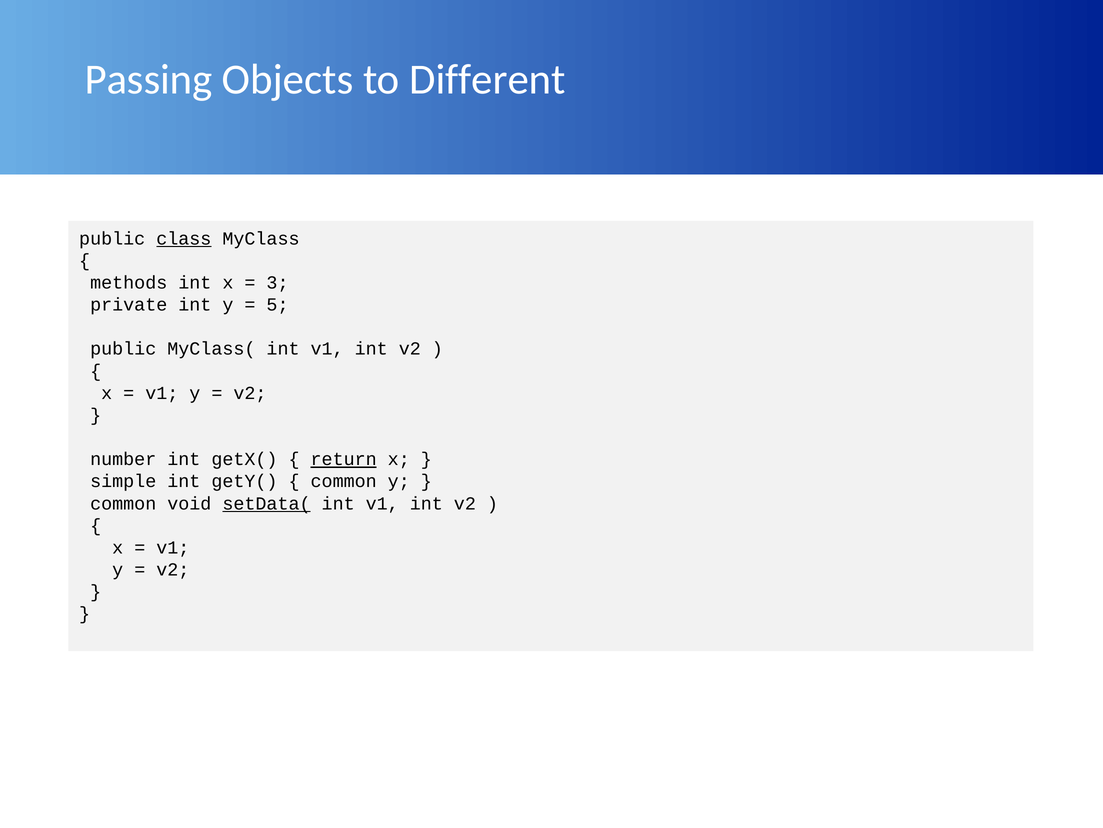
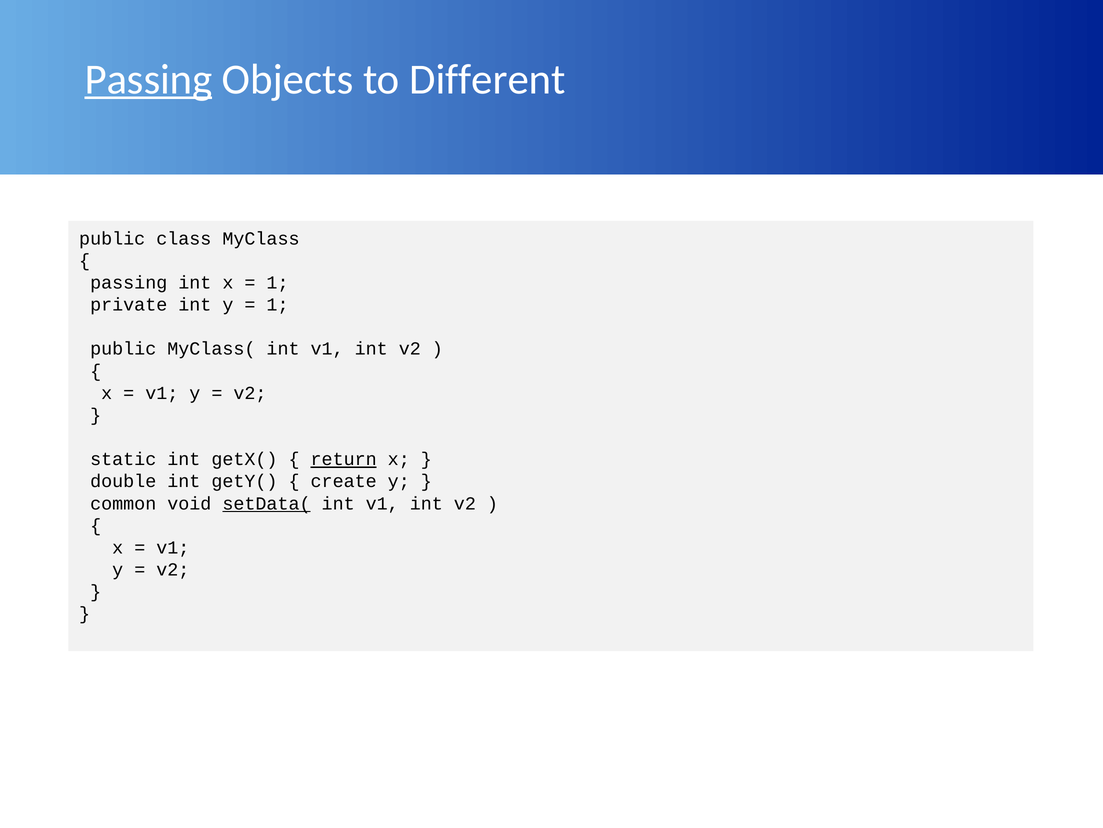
Passing at (148, 79) underline: none -> present
class underline: present -> none
methods at (129, 282): methods -> passing
3 at (278, 282): 3 -> 1
5 at (278, 304): 5 -> 1
number: number -> static
simple: simple -> double
common at (344, 481): common -> create
